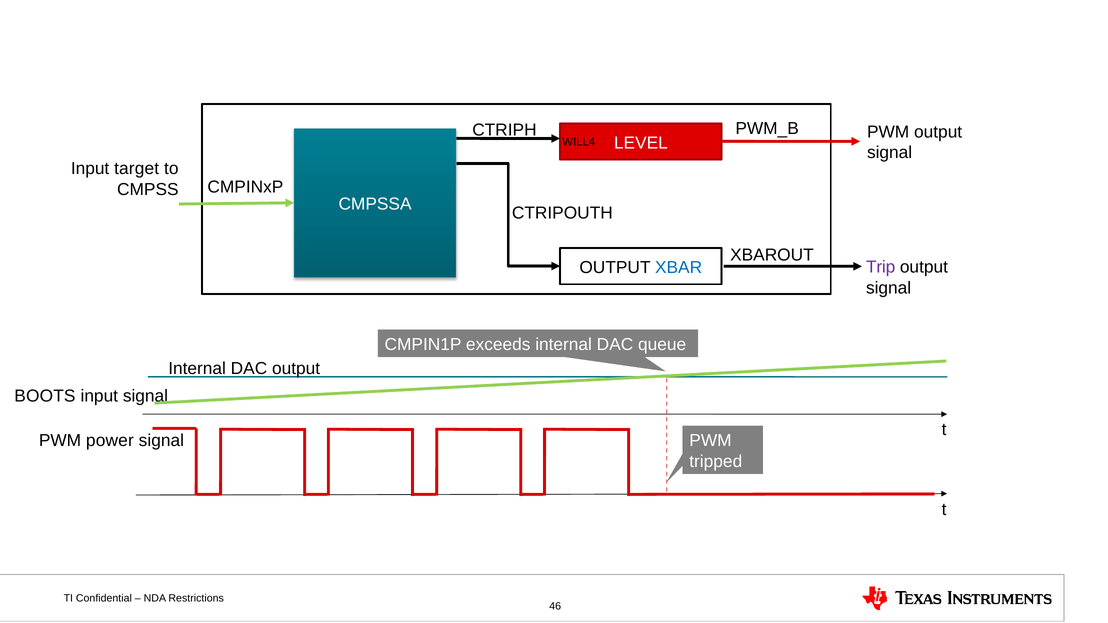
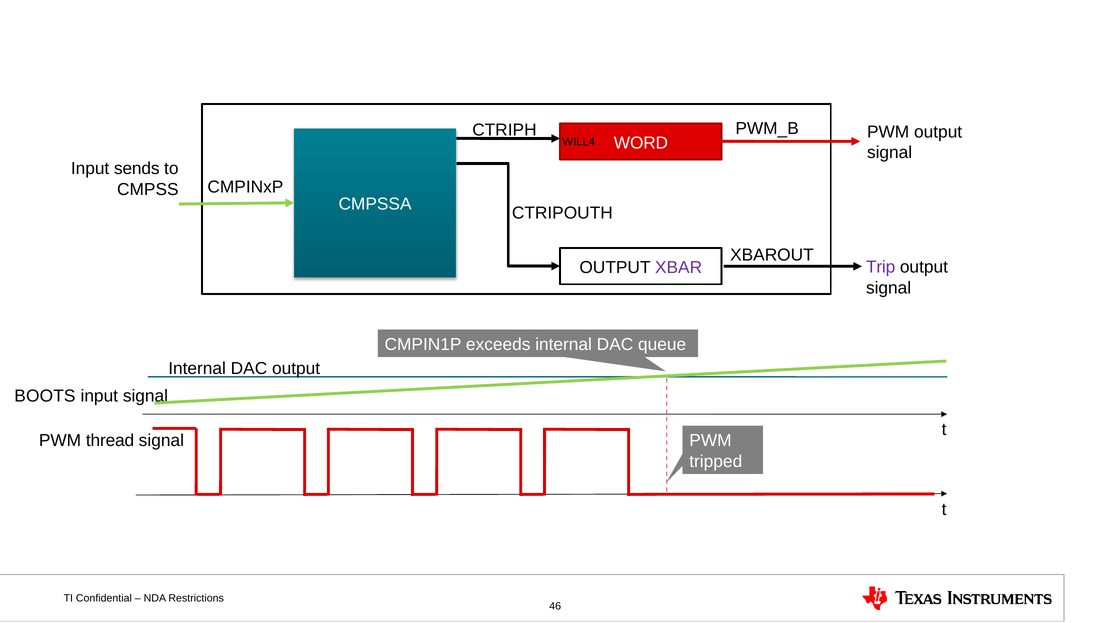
LEVEL: LEVEL -> WORD
target: target -> sends
XBAR colour: blue -> purple
power: power -> thread
